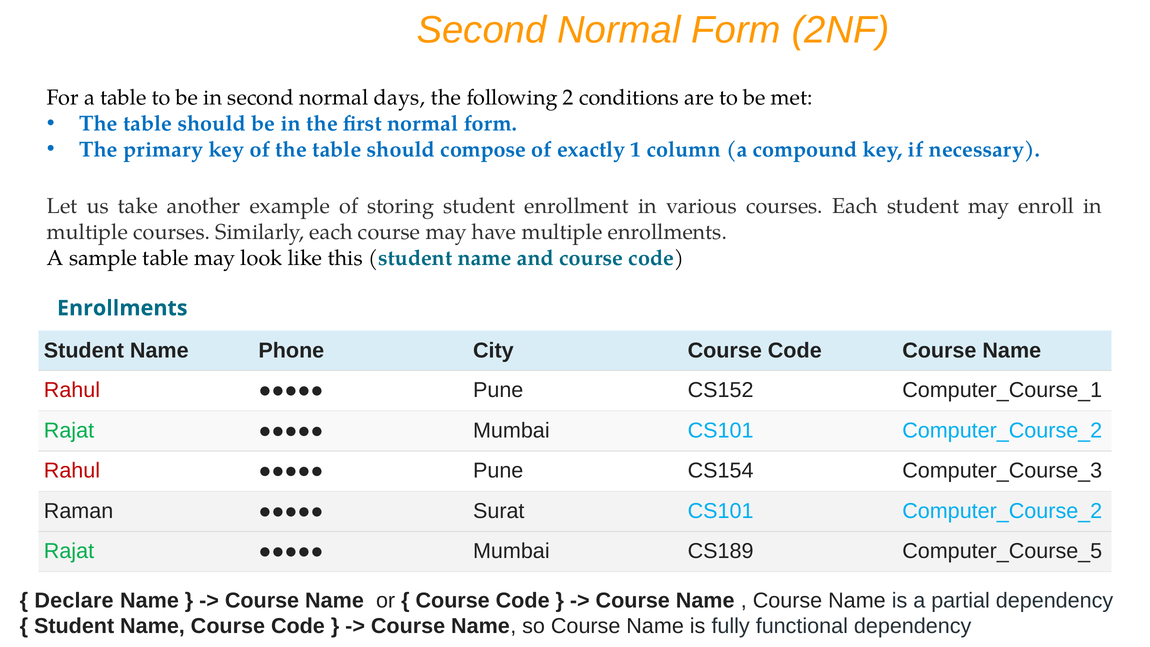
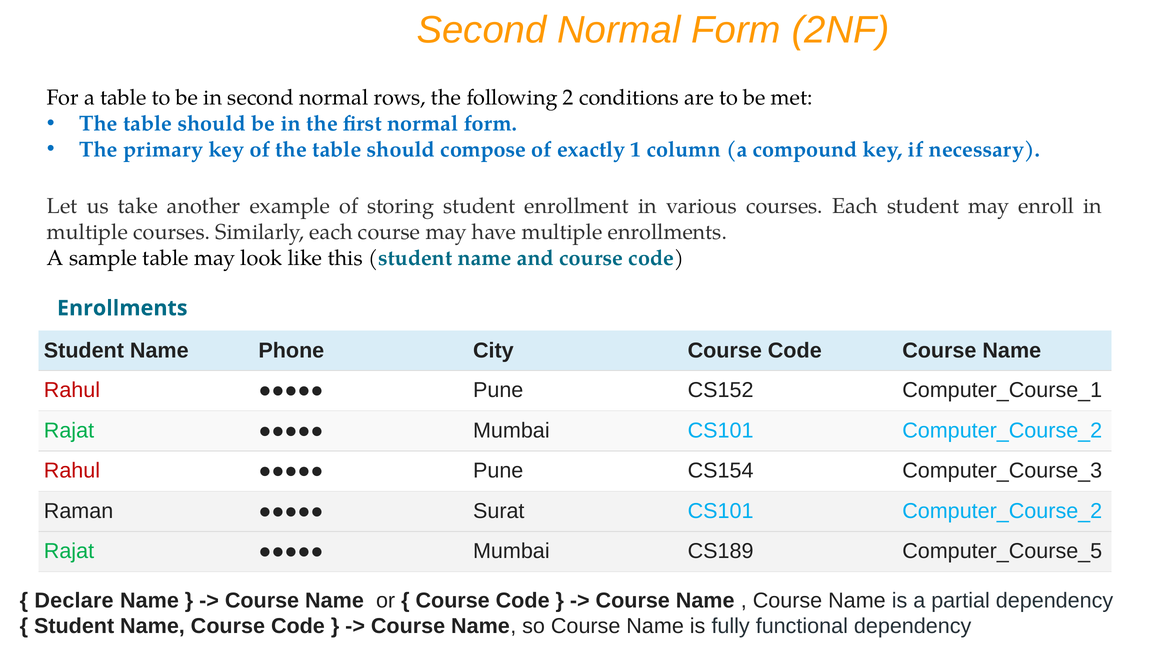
days: days -> rows
